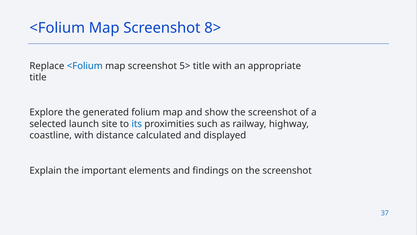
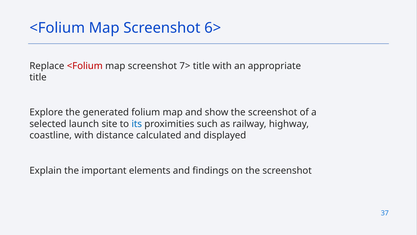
8>: 8> -> 6>
<Folium at (85, 66) colour: blue -> red
5>: 5> -> 7>
